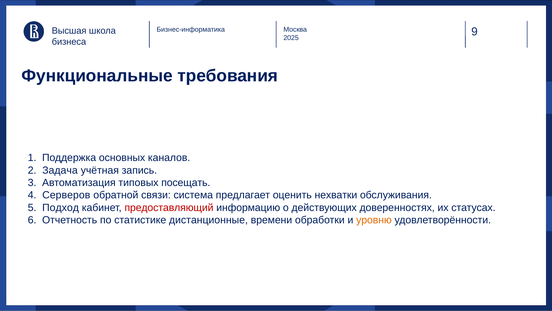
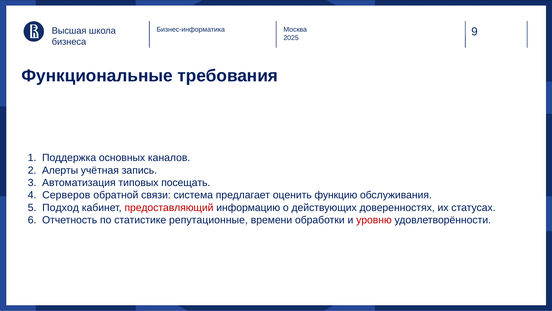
Задача: Задача -> Алерты
нехватки: нехватки -> функцию
дистанционные: дистанционные -> репутационные
уровню colour: orange -> red
